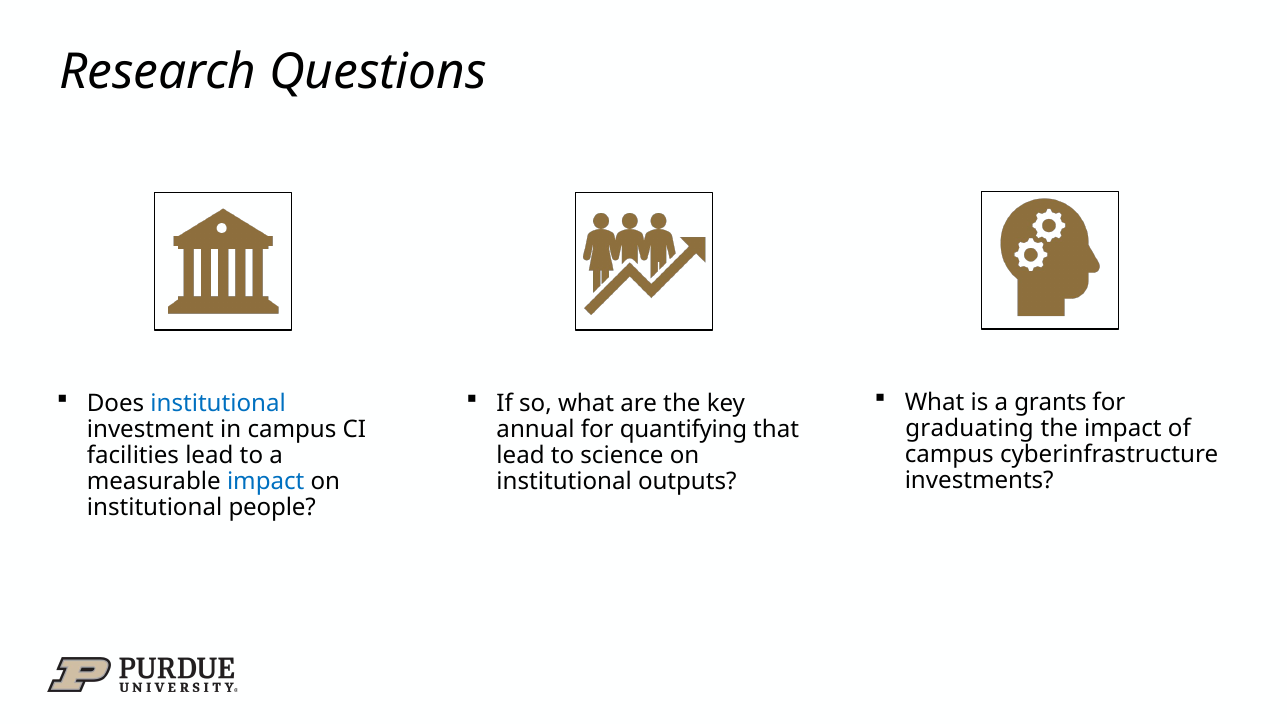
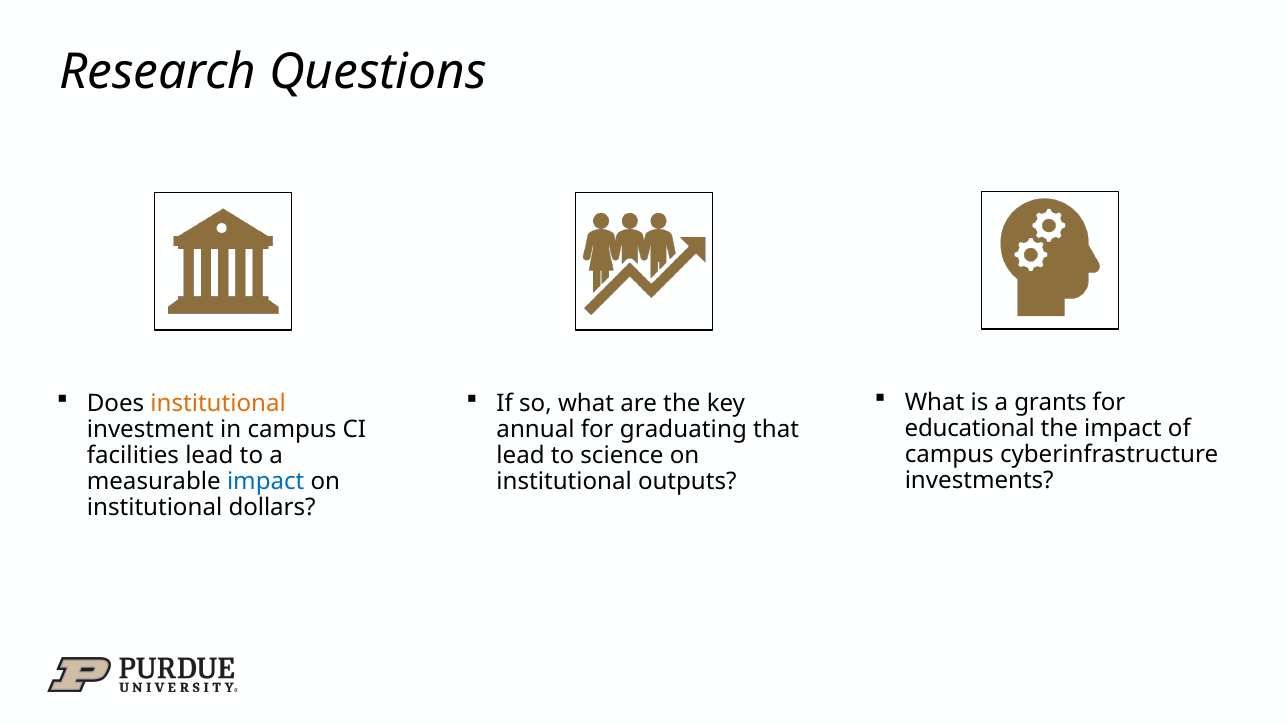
institutional at (218, 403) colour: blue -> orange
graduating: graduating -> educational
quantifying: quantifying -> graduating
people: people -> dollars
